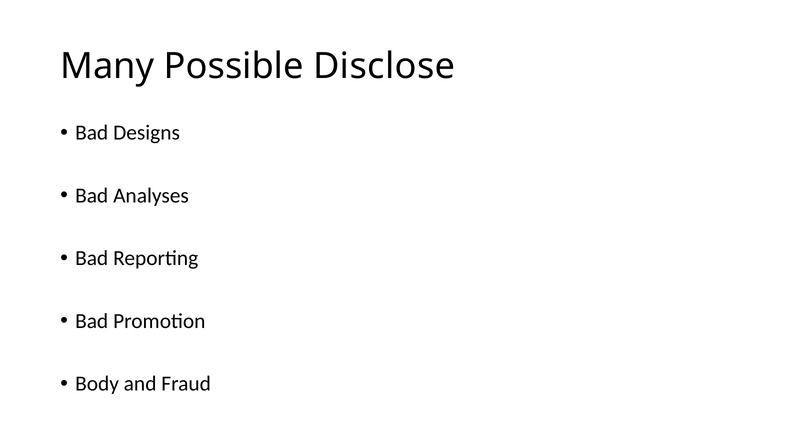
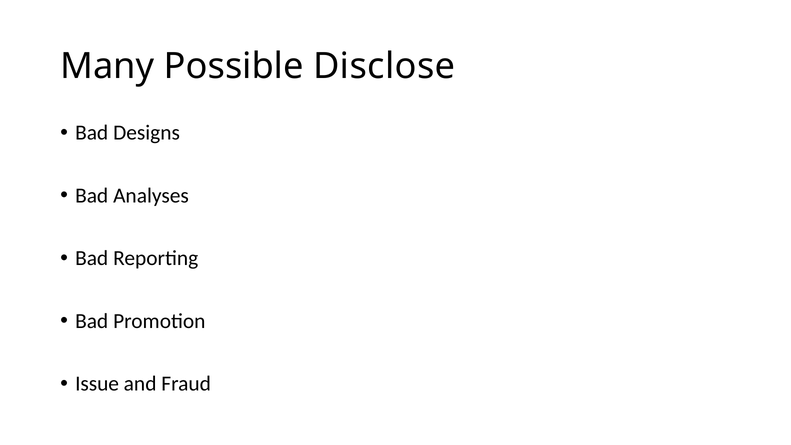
Body: Body -> Issue
